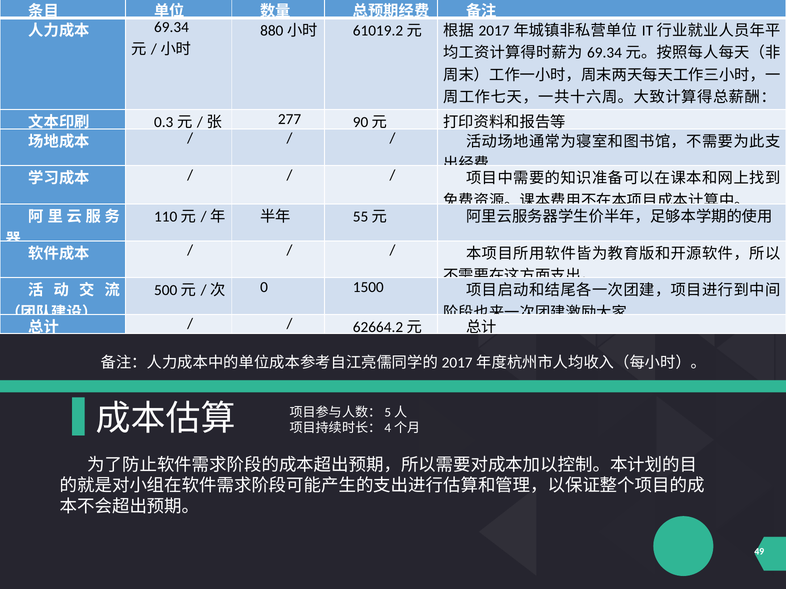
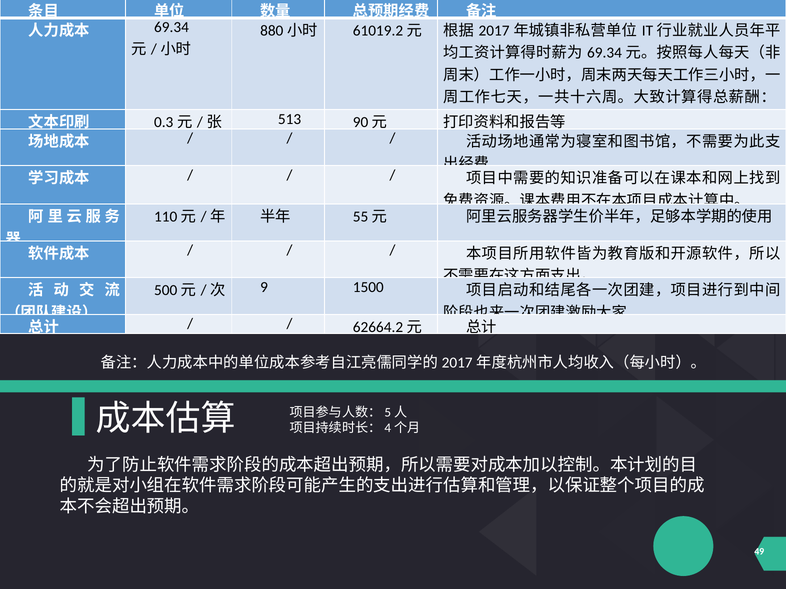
277: 277 -> 513
0: 0 -> 9
